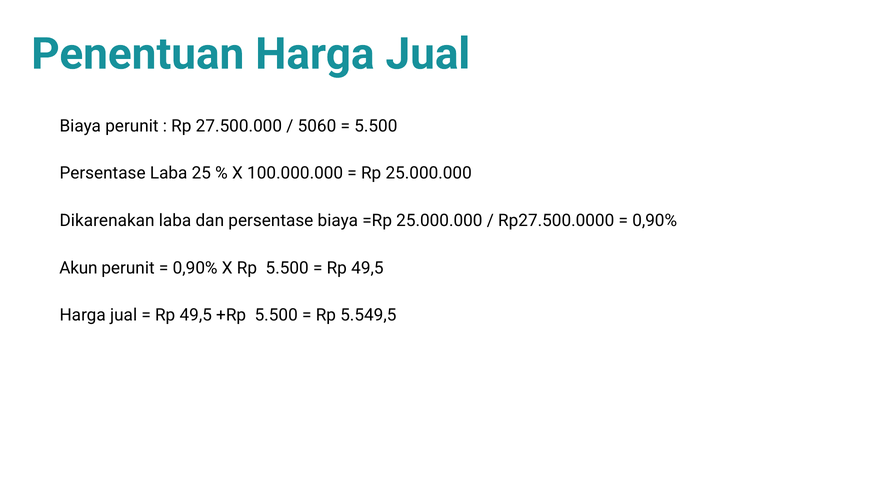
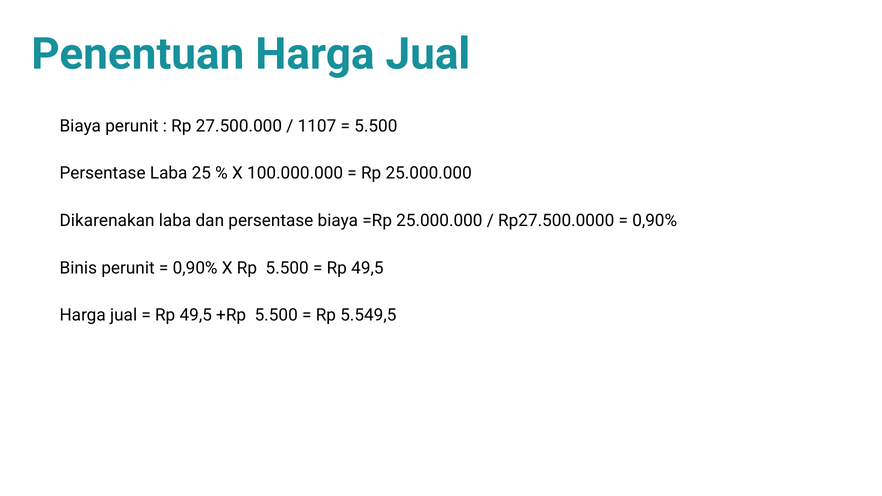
5060: 5060 -> 1107
Akun: Akun -> Binis
